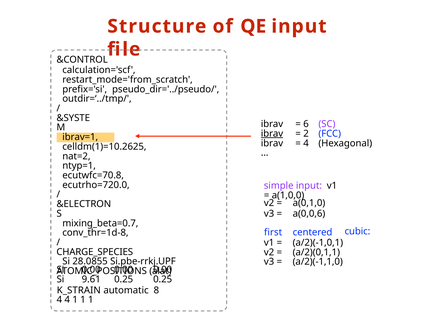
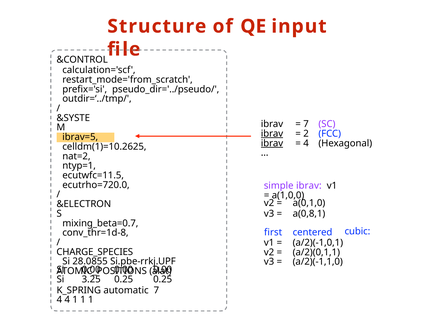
6 at (306, 124): 6 -> 7
ibrav=1: ibrav=1 -> ibrav=5
ibrav at (272, 143) underline: none -> present
ecutwfc=70.8: ecutwfc=70.8 -> ecutwfc=11.5
simple input: input -> ibrav
a(0,0,6: a(0,0,6 -> a(0,8,1
9.61: 9.61 -> 3.25
K_STRAIN: K_STRAIN -> K_SPRING
automatic 8: 8 -> 7
